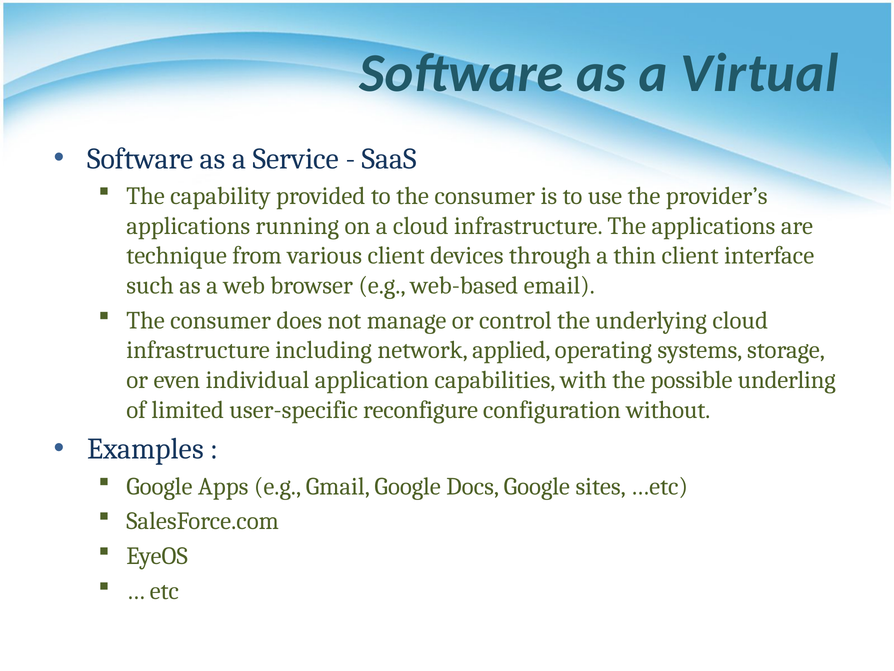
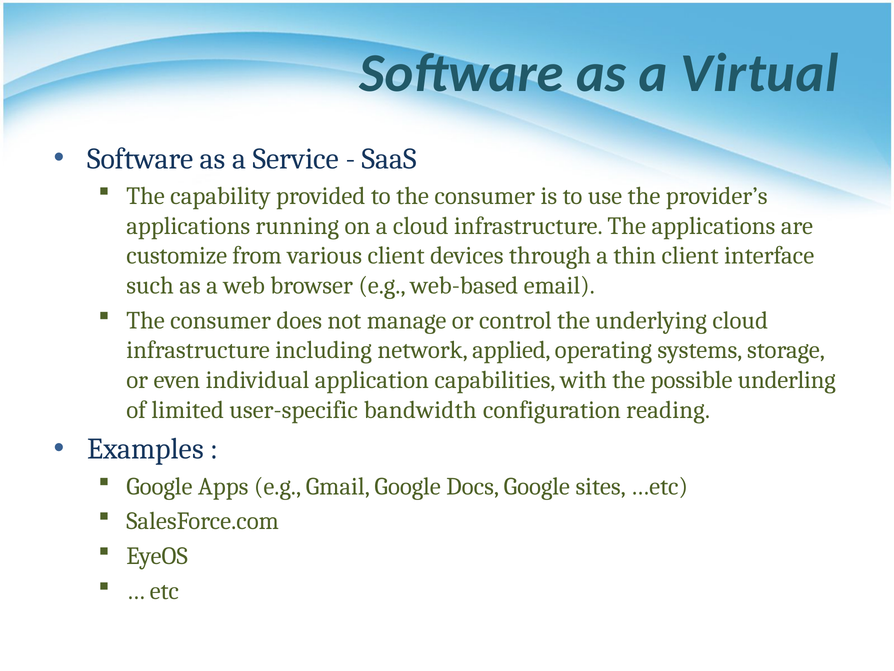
technique: technique -> customize
reconfigure: reconfigure -> bandwidth
without: without -> reading
